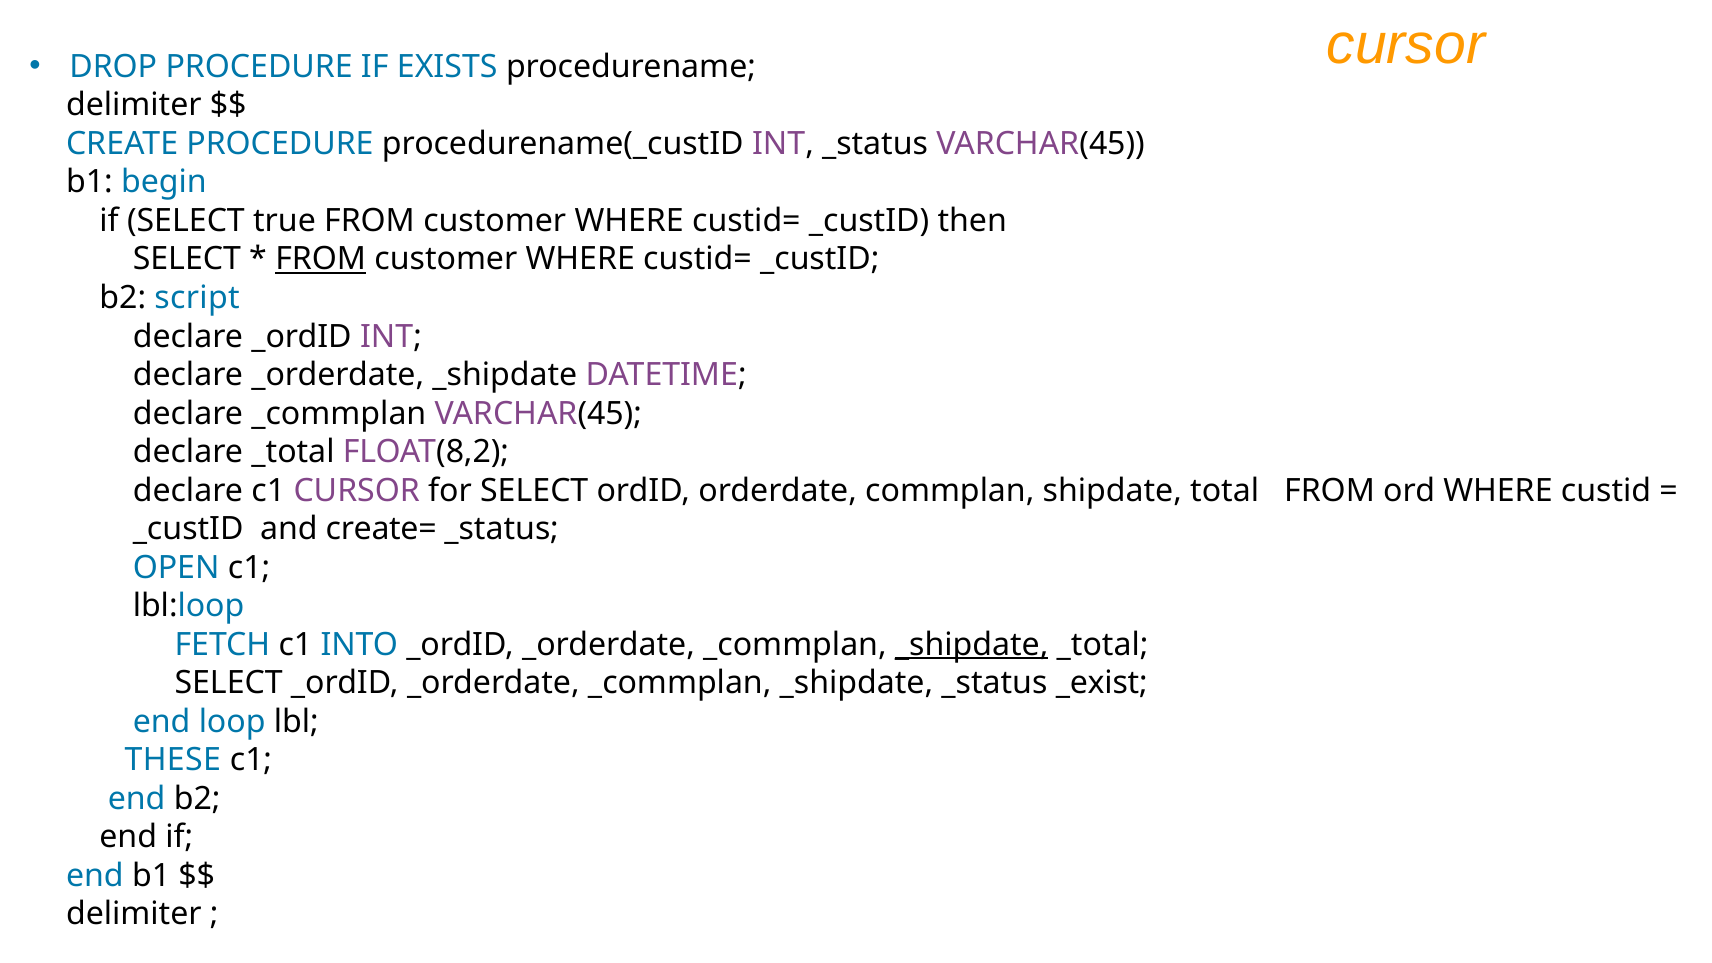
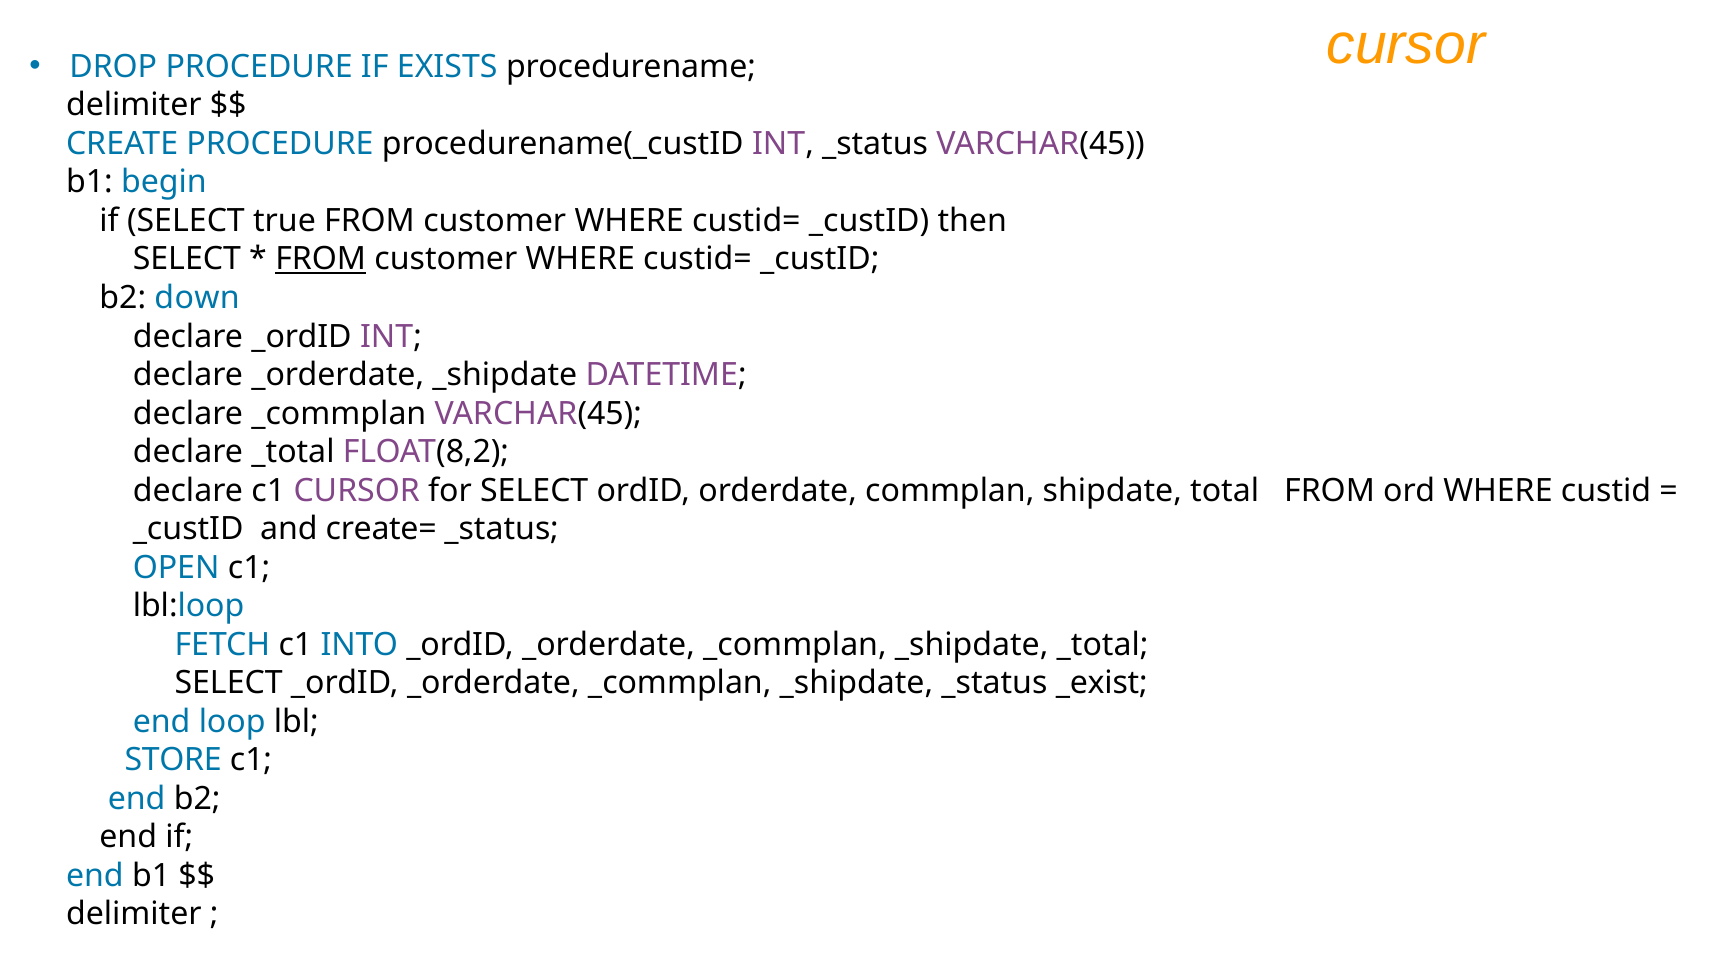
script: script -> down
_shipdate at (972, 645) underline: present -> none
THESE: THESE -> STORE
